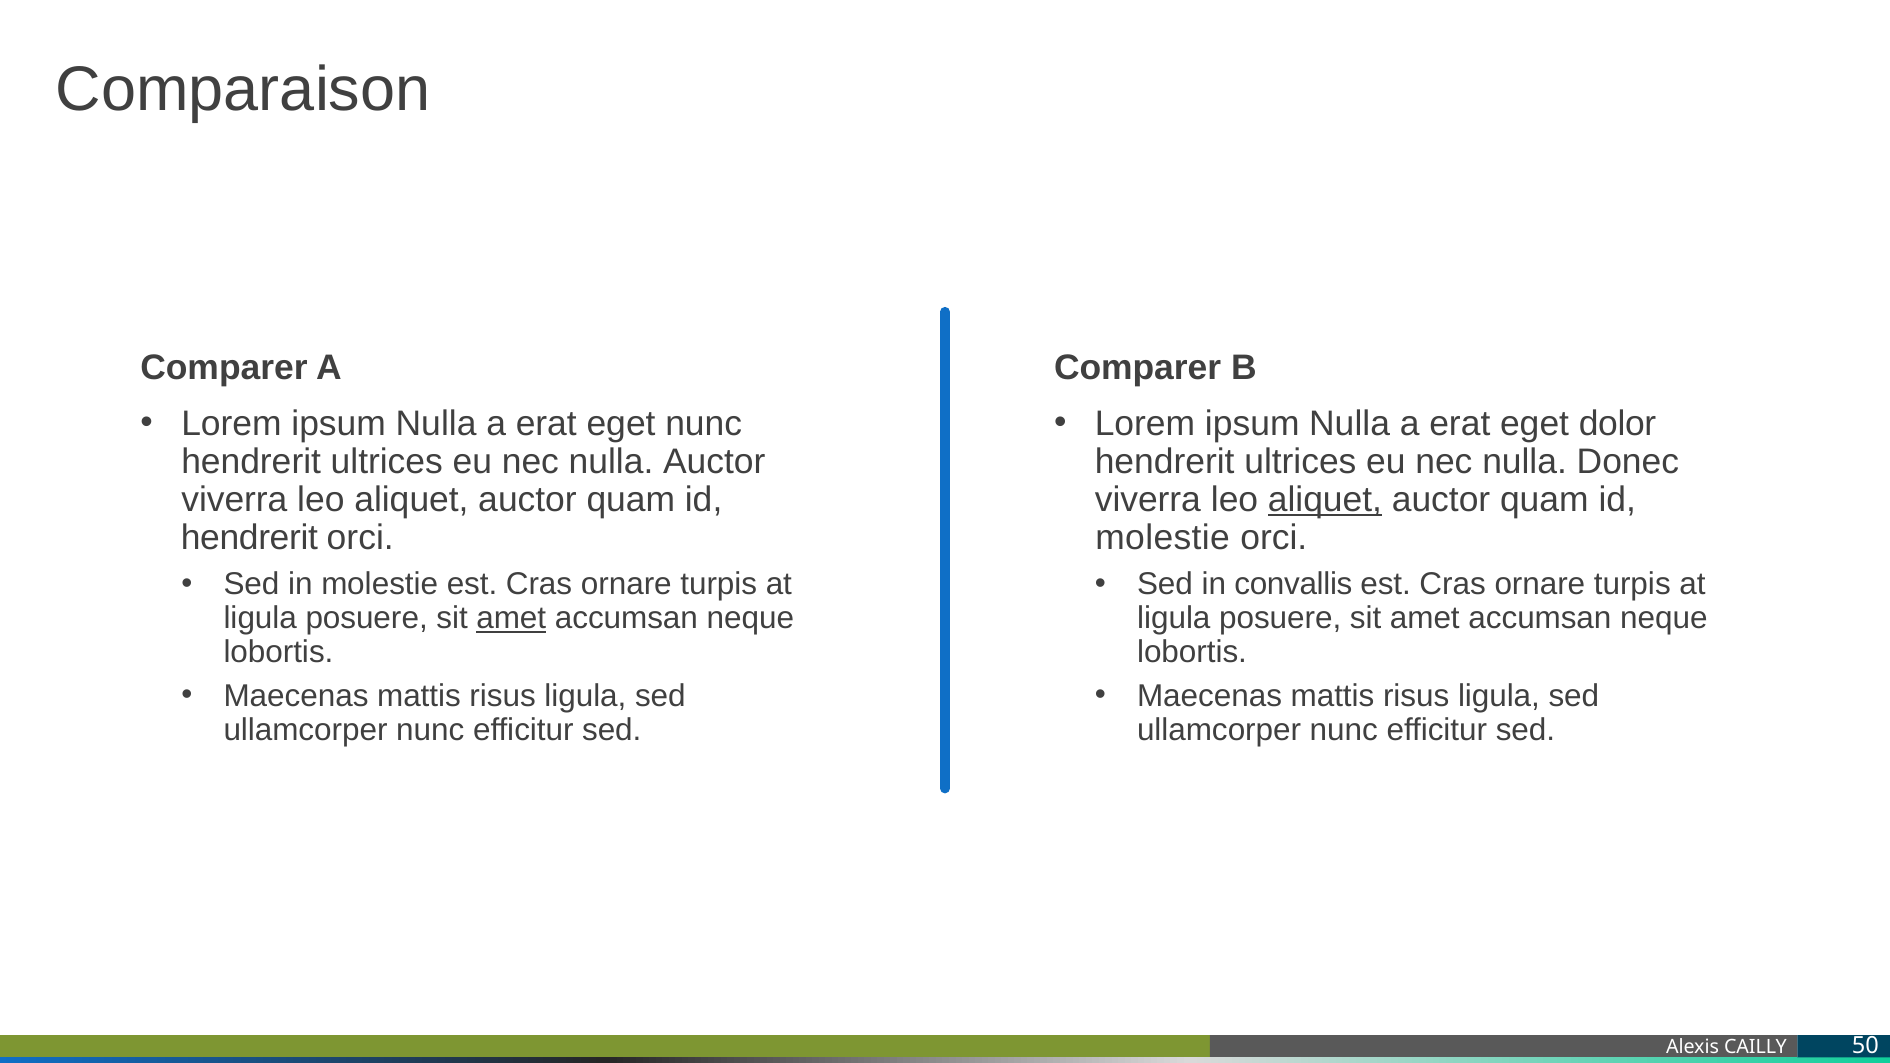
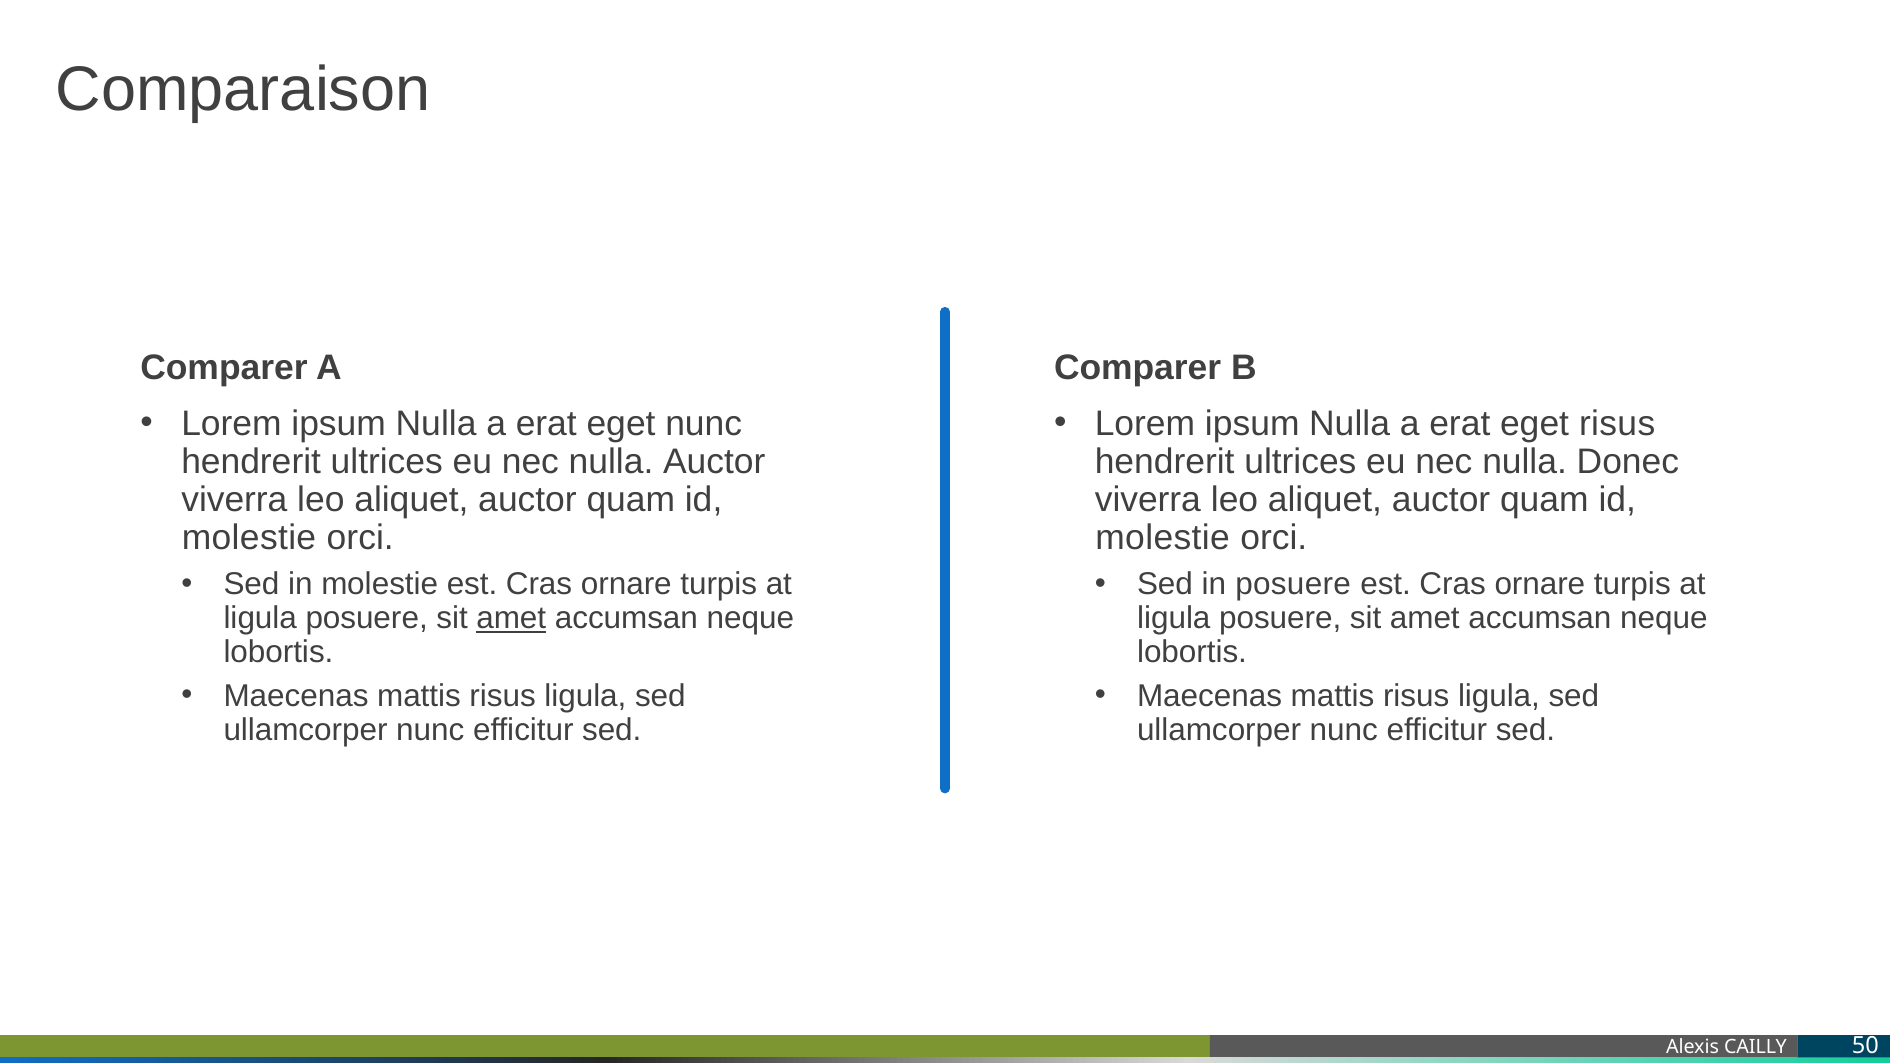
eget dolor: dolor -> risus
aliquet at (1325, 500) underline: present -> none
hendrerit at (249, 538): hendrerit -> molestie
in convallis: convallis -> posuere
